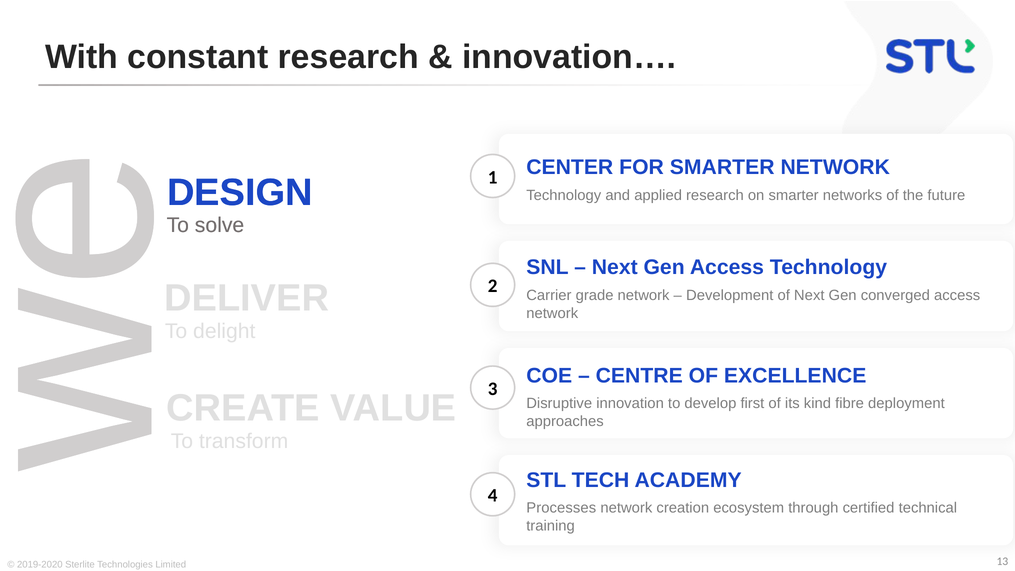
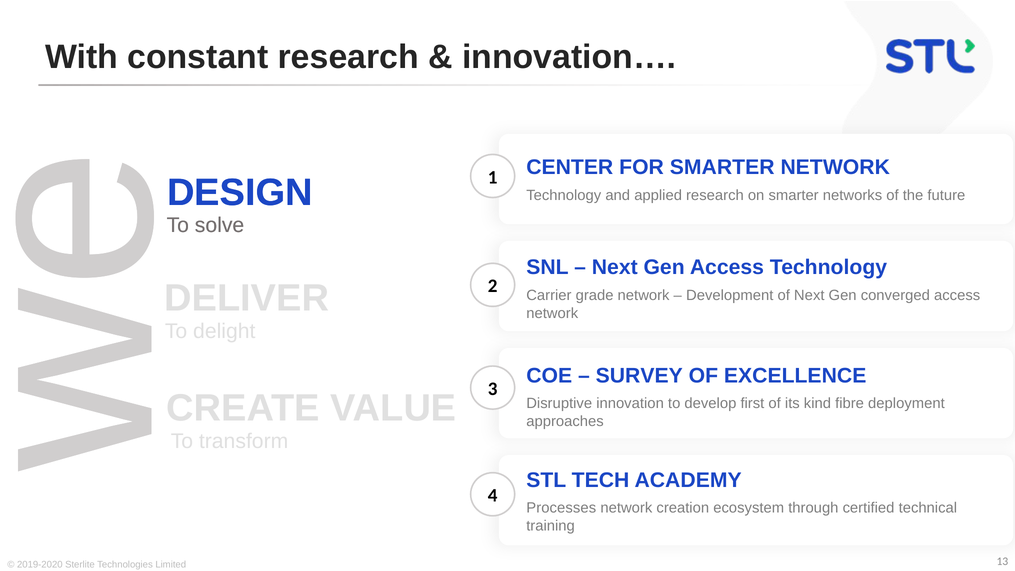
CENTRE: CENTRE -> SURVEY
